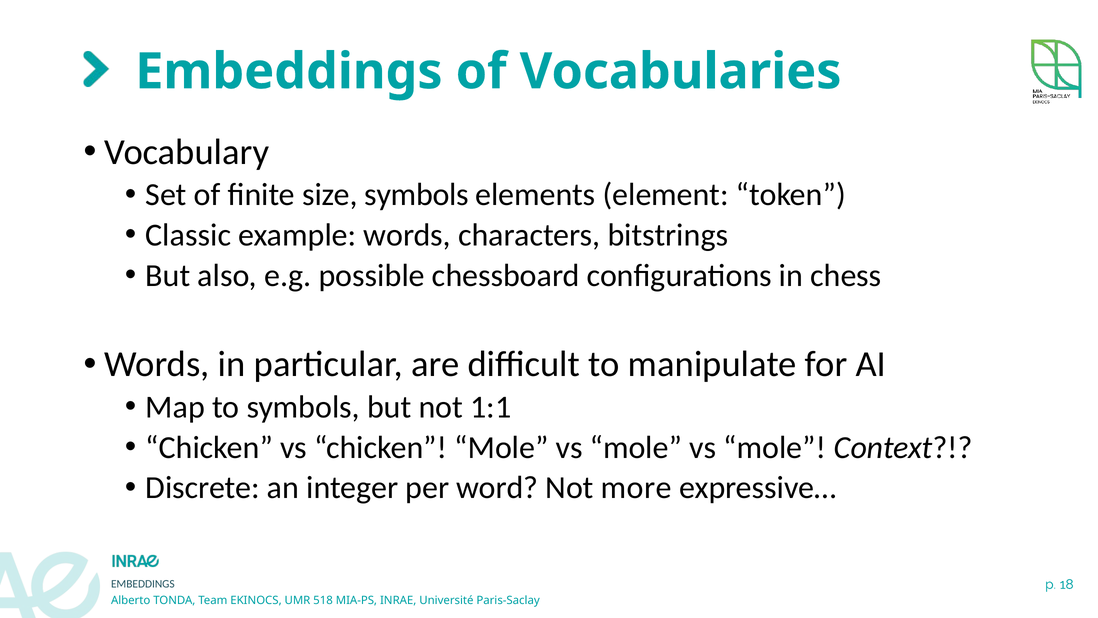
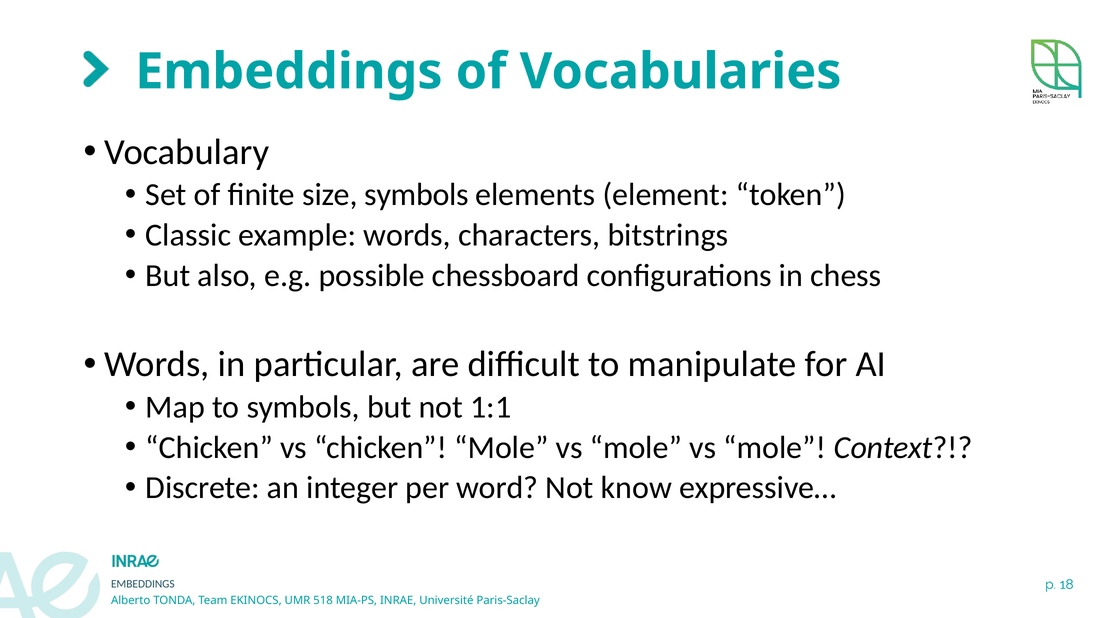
more: more -> know
